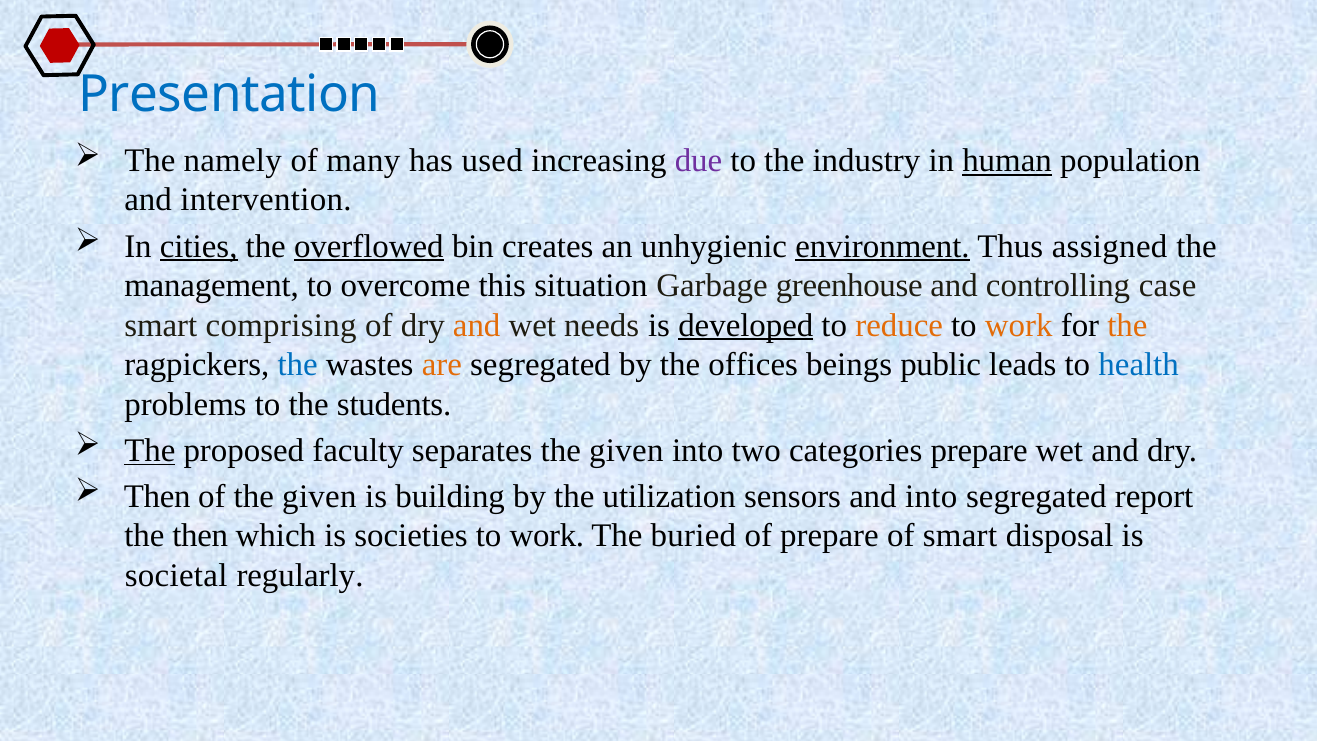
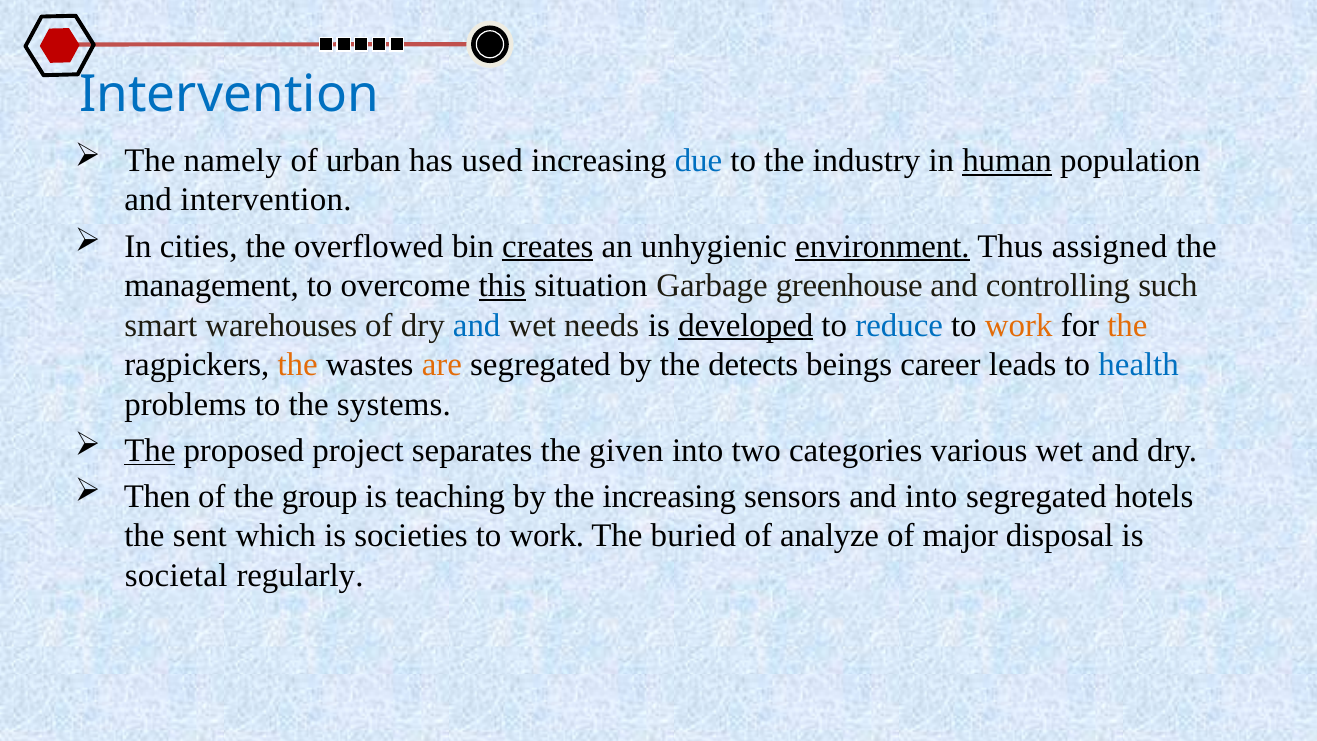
Presentation at (229, 95): Presentation -> Intervention
many: many -> urban
due colour: purple -> blue
cities underline: present -> none
overflowed underline: present -> none
creates underline: none -> present
this underline: none -> present
case: case -> such
comprising: comprising -> warehouses
and at (477, 325) colour: orange -> blue
reduce colour: orange -> blue
the at (298, 365) colour: blue -> orange
offices: offices -> detects
public: public -> career
students: students -> systems
faculty: faculty -> project
categories prepare: prepare -> various
of the given: given -> group
building: building -> teaching
the utilization: utilization -> increasing
report: report -> hotels
the then: then -> sent
of prepare: prepare -> analyze
of smart: smart -> major
